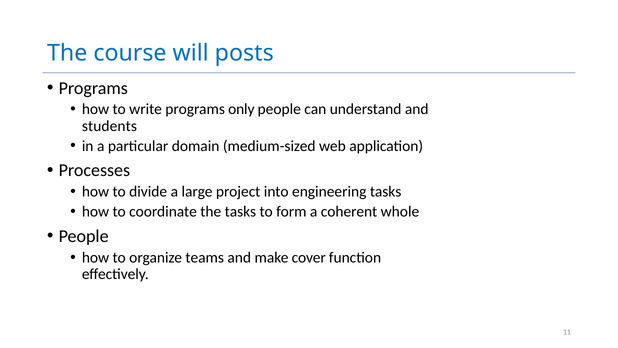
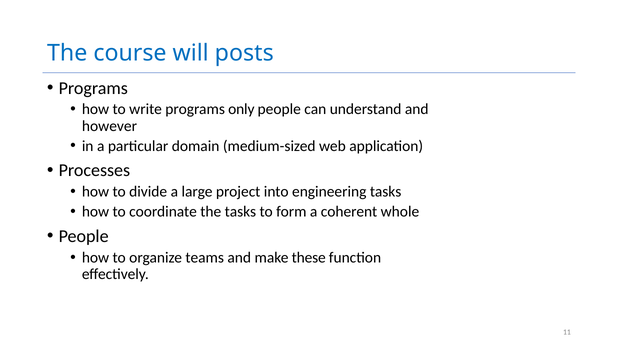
students: students -> however
cover: cover -> these
